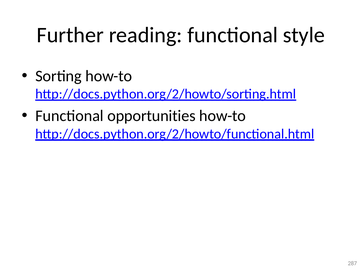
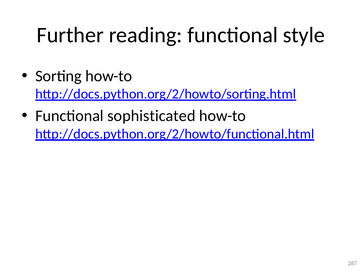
opportunities: opportunities -> sophisticated
